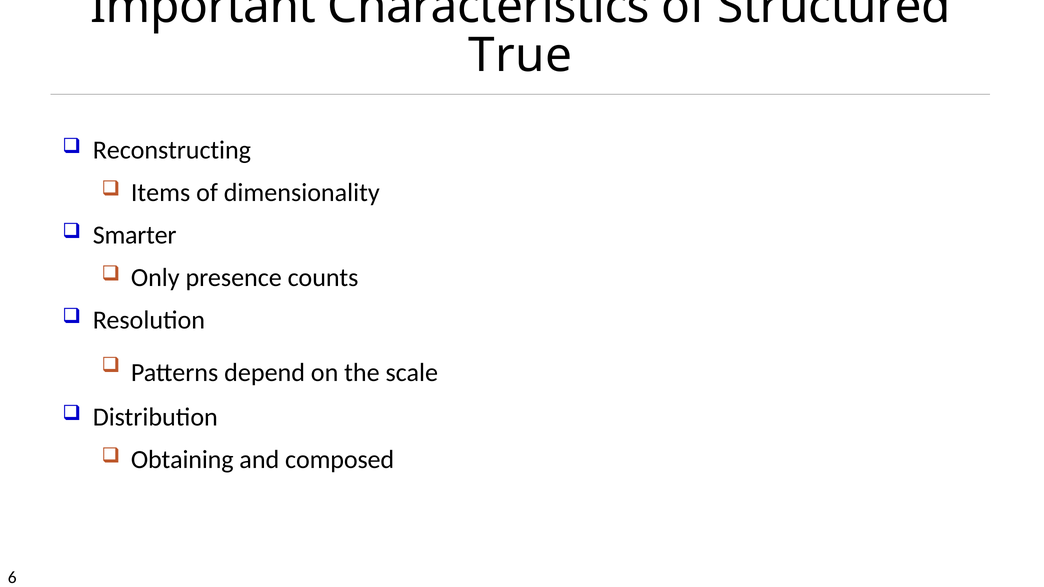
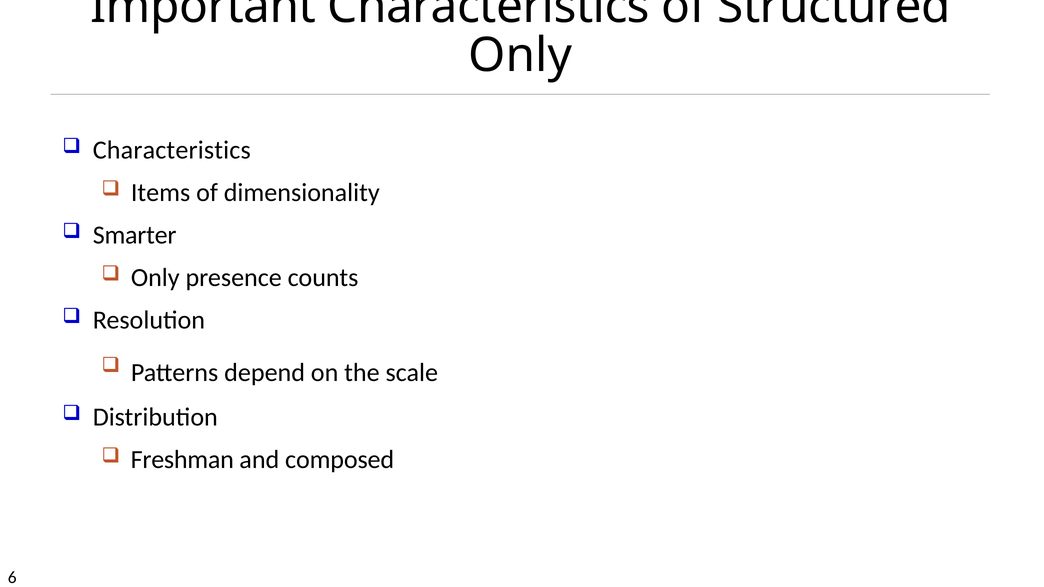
True at (520, 55): True -> Only
Reconstructing at (172, 150): Reconstructing -> Characteristics
Obtaining: Obtaining -> Freshman
